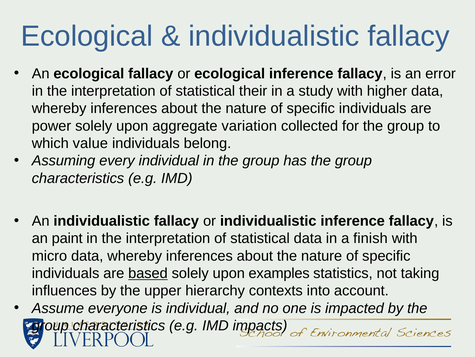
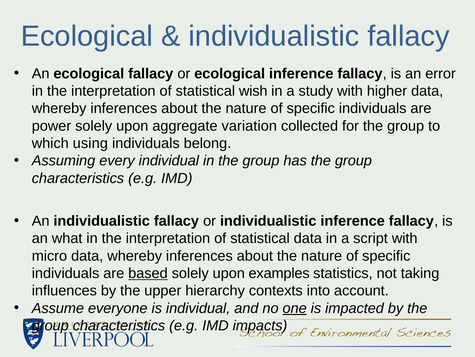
their: their -> wish
value: value -> using
paint: paint -> what
finish: finish -> script
one underline: none -> present
